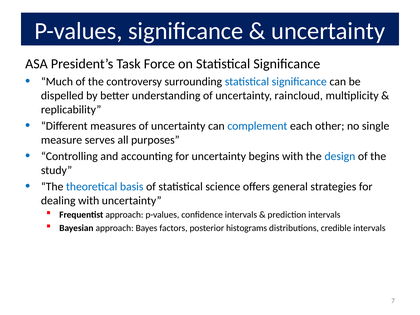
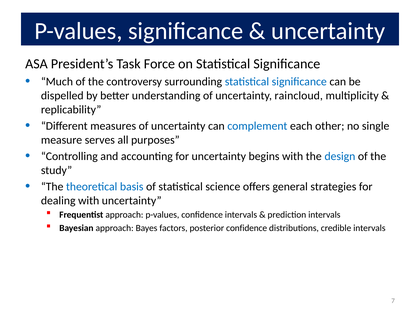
posterior histograms: histograms -> confidence
